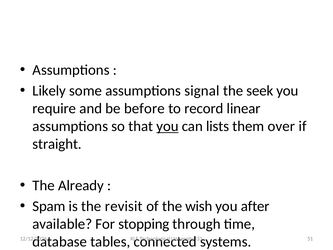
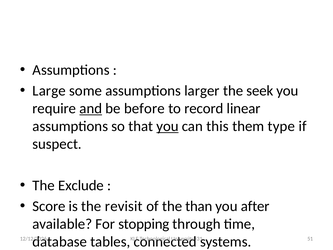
Likely: Likely -> Large
signal: signal -> larger
and underline: none -> present
lists: lists -> this
over: over -> type
straight: straight -> suspect
Already: Already -> Exclude
Spam: Spam -> Score
wish: wish -> than
